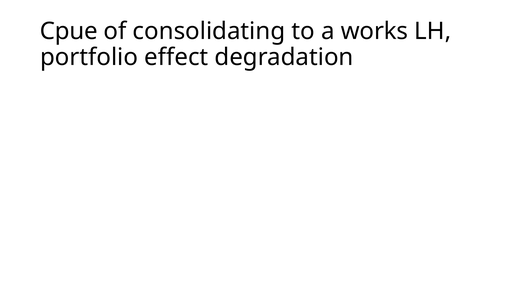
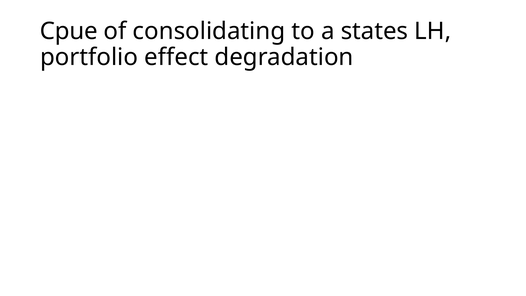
works: works -> states
